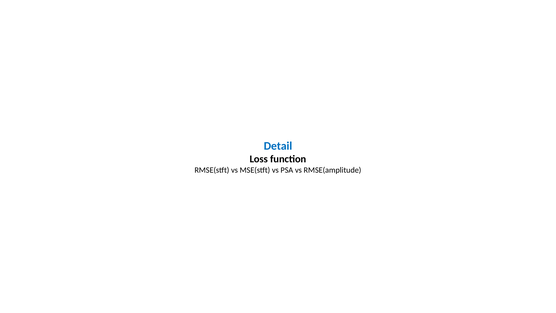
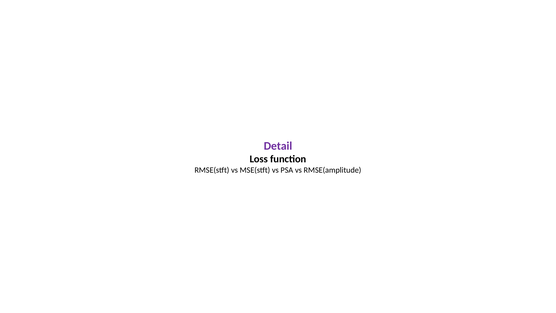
Detail colour: blue -> purple
